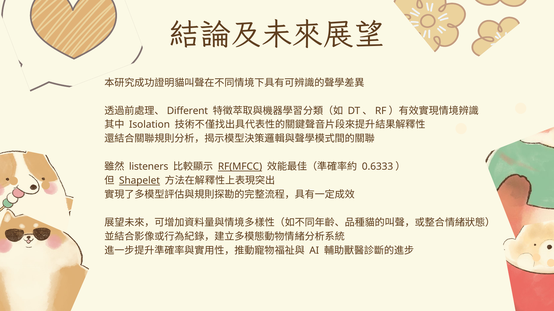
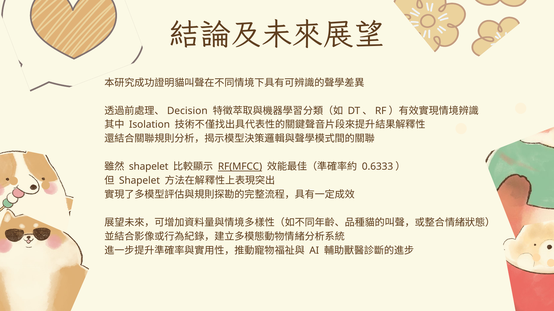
Different: Different -> Decision
listeners at (149, 167): listeners -> shapelet
Shapelet at (139, 181) underline: present -> none
